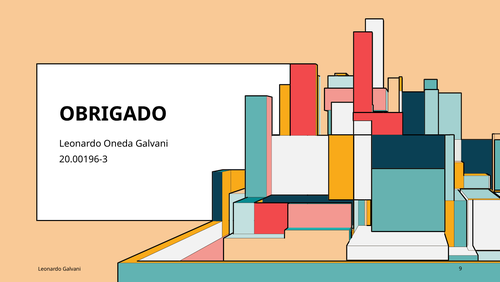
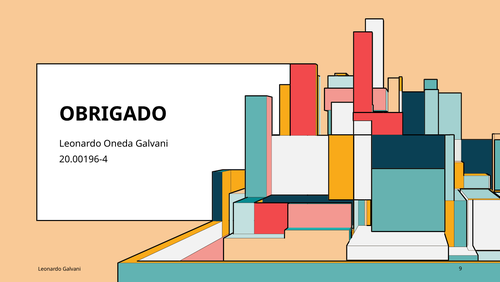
20.00196-3: 20.00196-3 -> 20.00196-4
